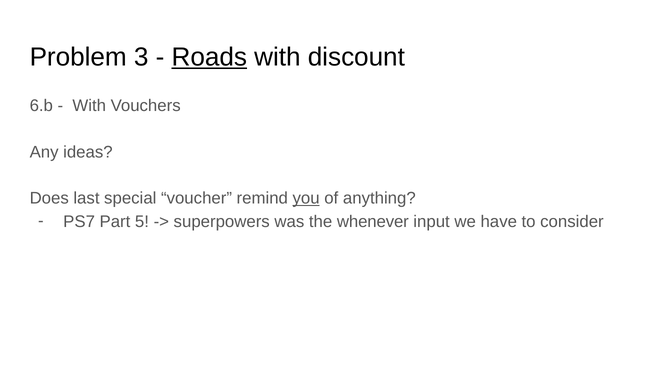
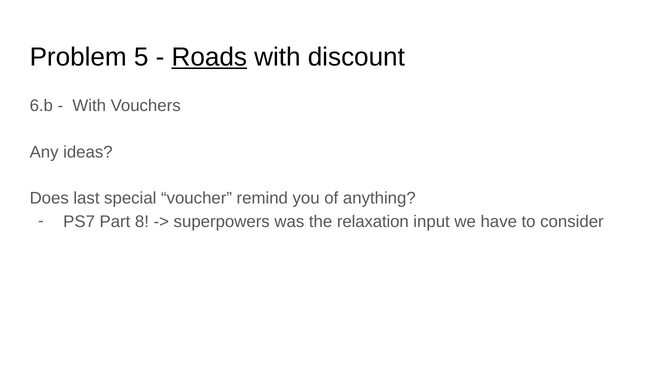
3: 3 -> 5
you underline: present -> none
5: 5 -> 8
whenever: whenever -> relaxation
